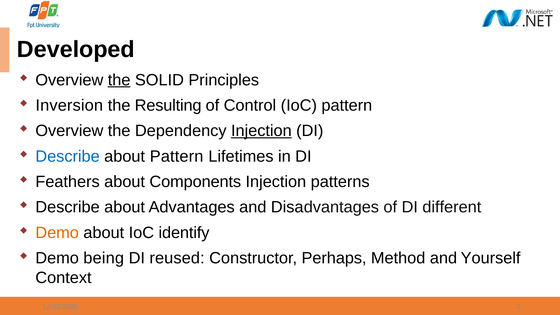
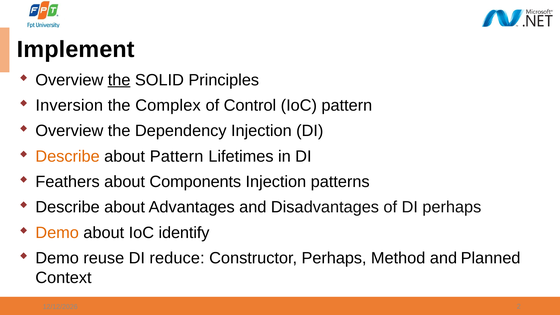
Developed: Developed -> Implement
Resulting: Resulting -> Complex
Injection at (261, 131) underline: present -> none
Describe at (68, 156) colour: blue -> orange
DI different: different -> perhaps
being: being -> reuse
reused: reused -> reduce
Yourself: Yourself -> Planned
